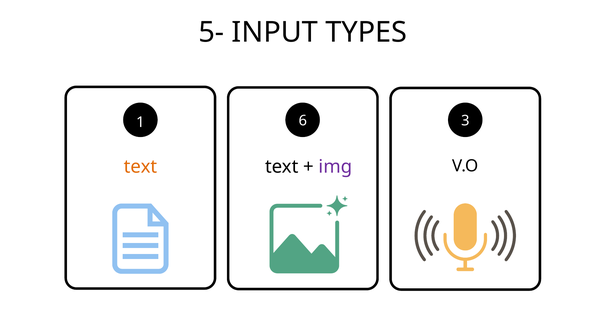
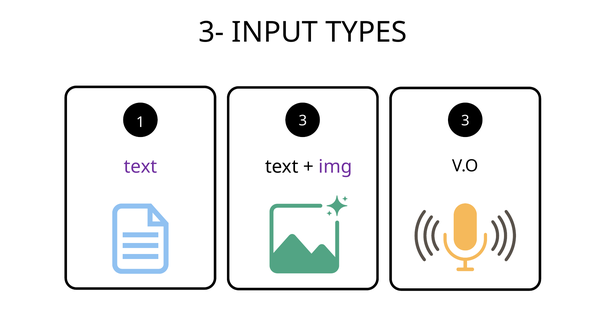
5-: 5- -> 3-
1 6: 6 -> 3
text at (140, 167) colour: orange -> purple
